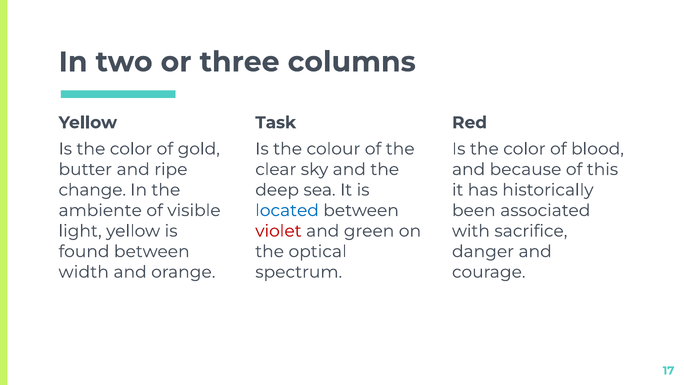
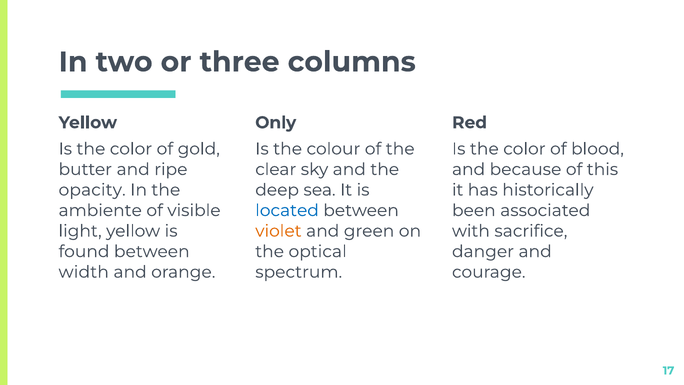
Task: Task -> Only
change: change -> opacity
violet colour: red -> orange
